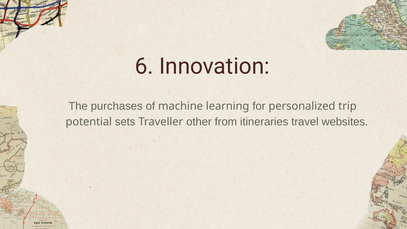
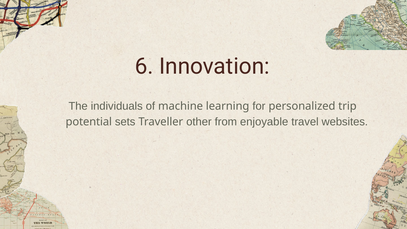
purchases: purchases -> individuals
itineraries: itineraries -> enjoyable
